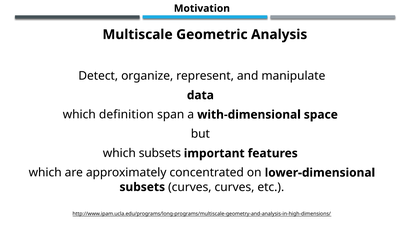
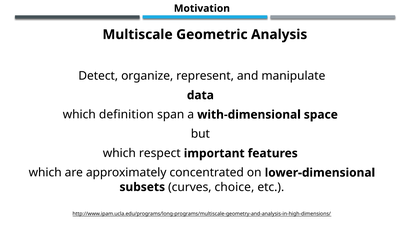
which subsets: subsets -> respect
curves curves: curves -> choice
